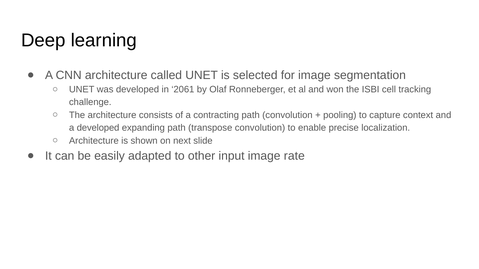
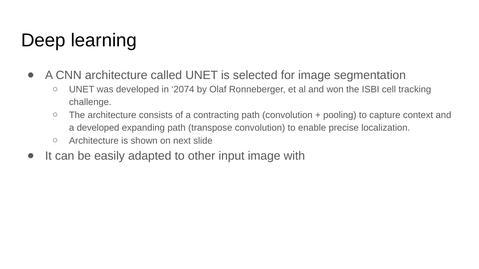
2061: 2061 -> 2074
rate: rate -> with
